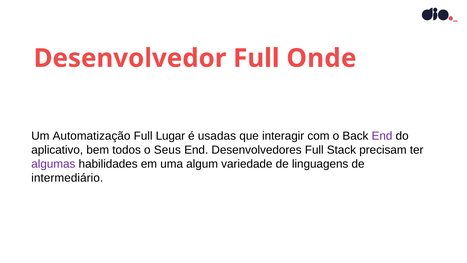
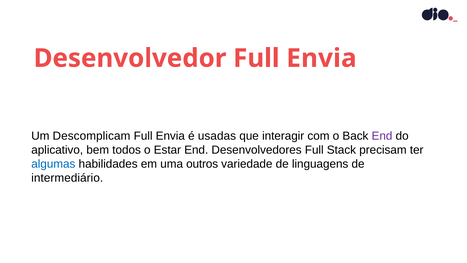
Desenvolvedor Full Onde: Onde -> Envia
Automatização: Automatização -> Descomplicam
Lugar at (170, 136): Lugar -> Envia
Seus: Seus -> Estar
algumas colour: purple -> blue
algum: algum -> outros
